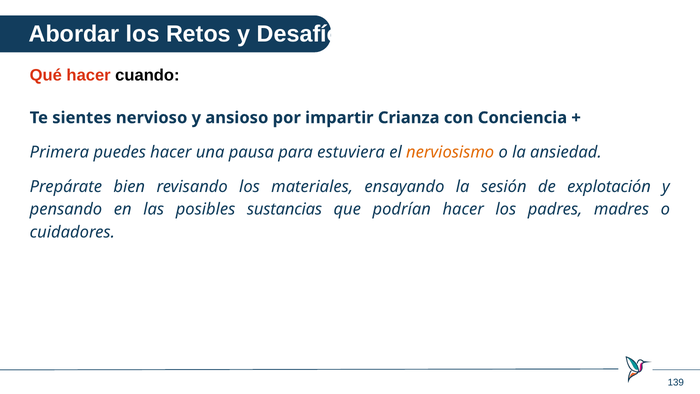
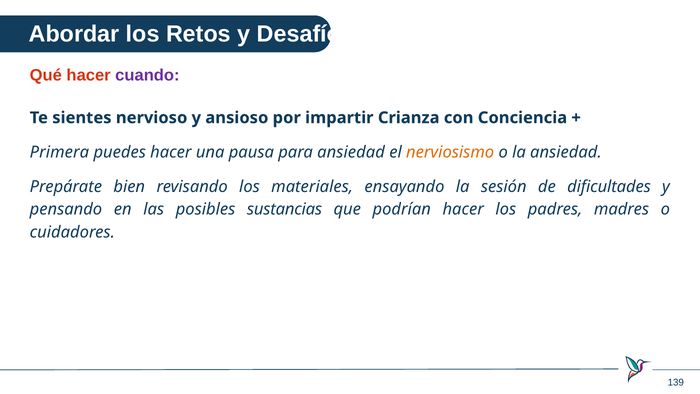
cuando colour: black -> purple
para estuviera: estuviera -> ansiedad
explotación: explotación -> dificultades
